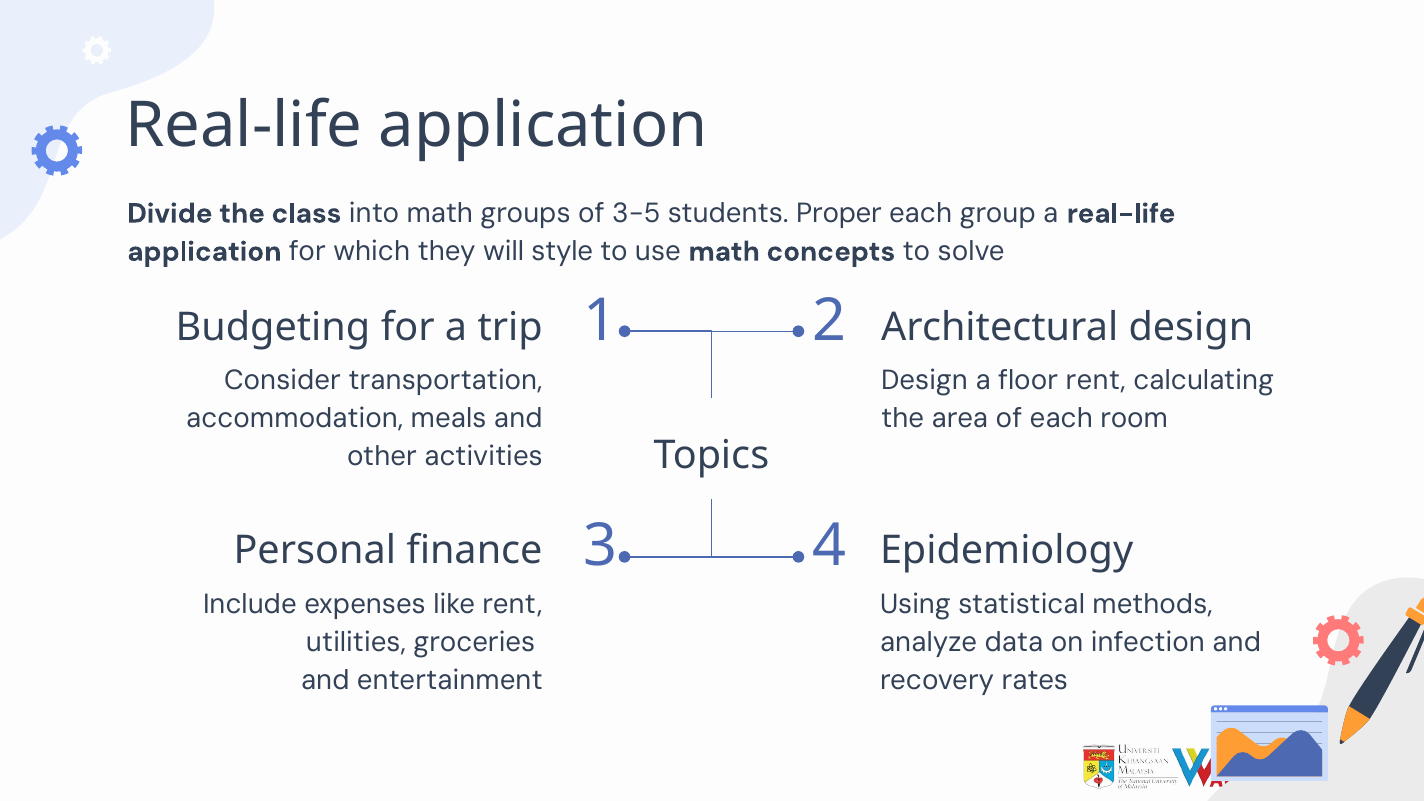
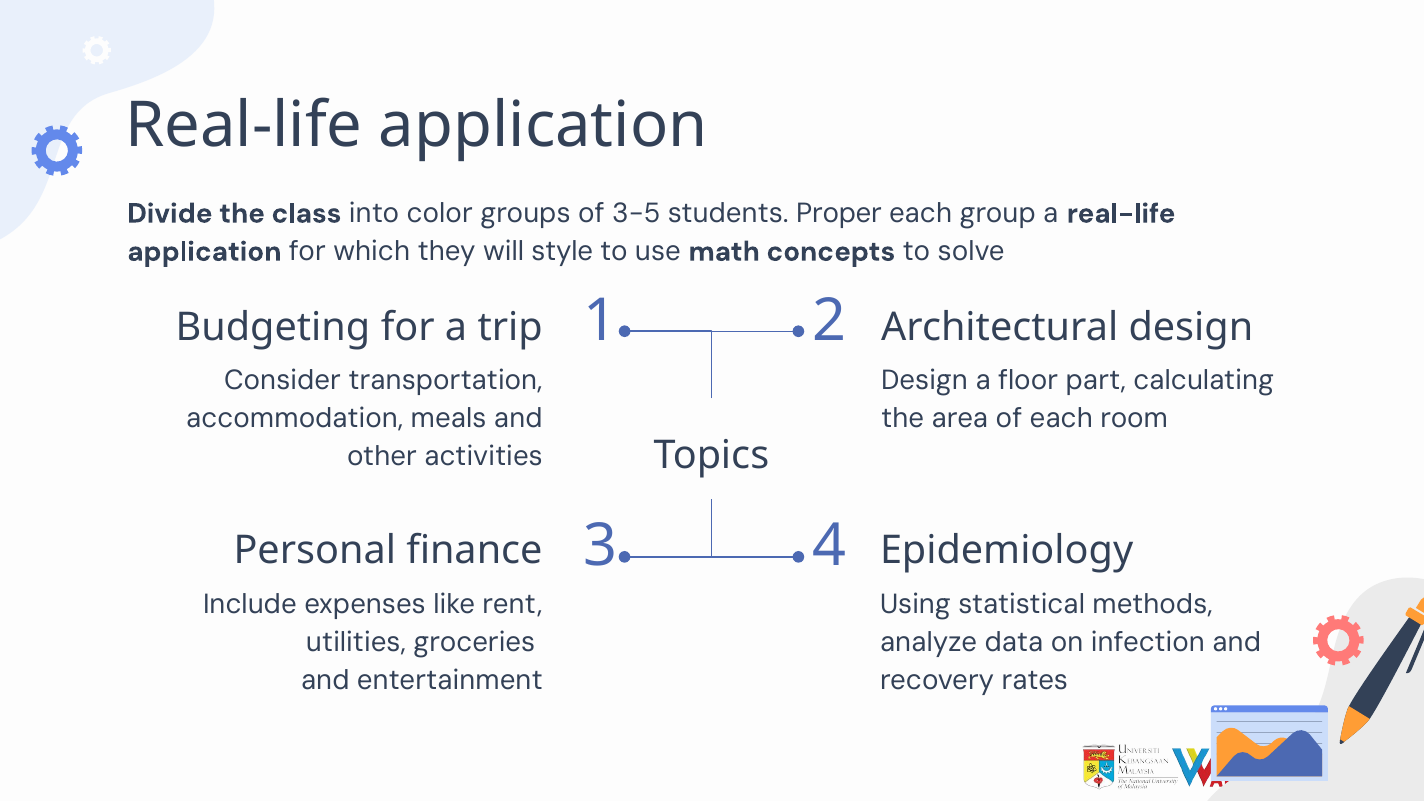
into math: math -> color
floor rent: rent -> part
